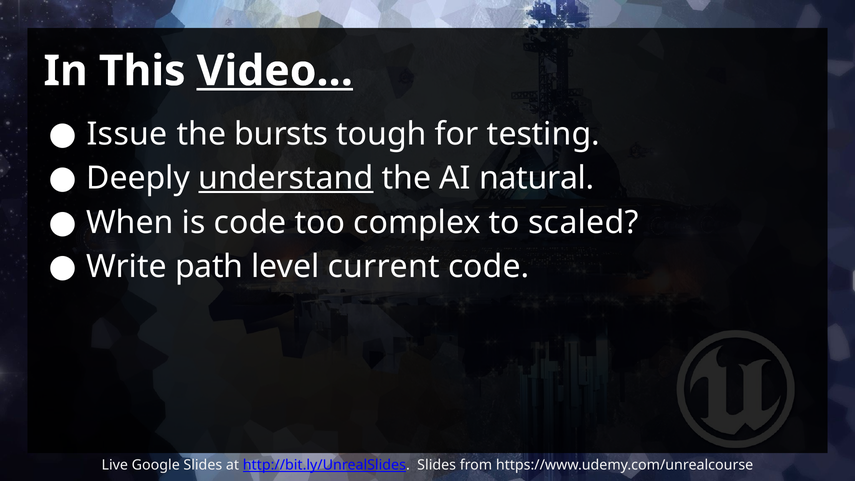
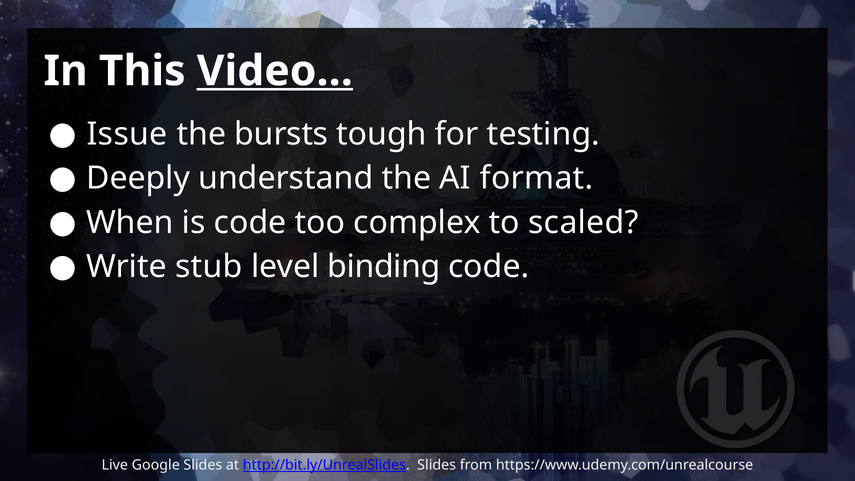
understand underline: present -> none
natural: natural -> format
path: path -> stub
current: current -> binding
